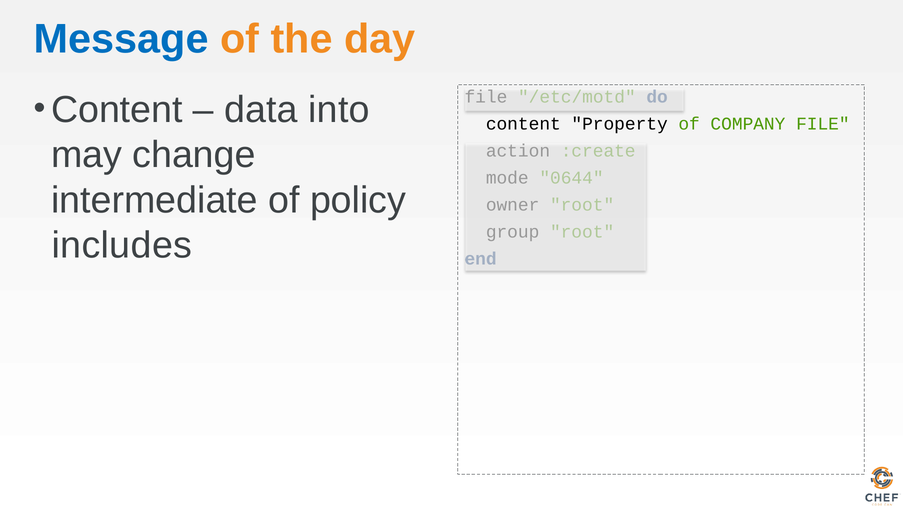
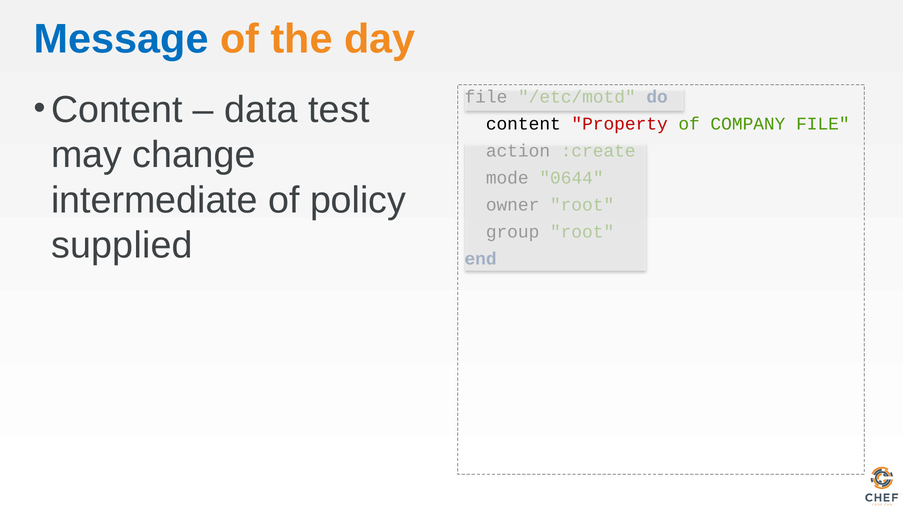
into: into -> test
Property colour: black -> red
includes: includes -> supplied
